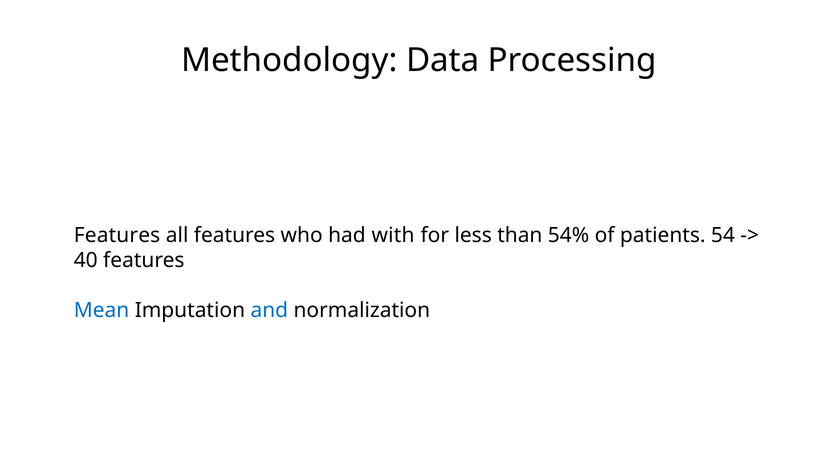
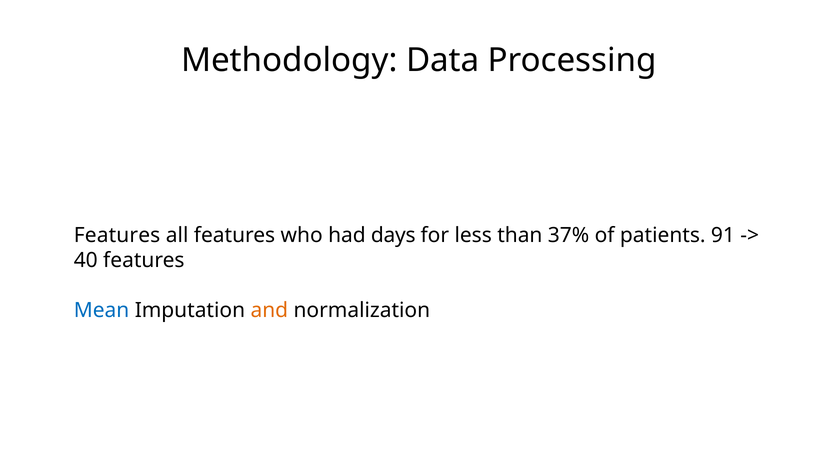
with: with -> days
54%: 54% -> 37%
54: 54 -> 91
and colour: blue -> orange
